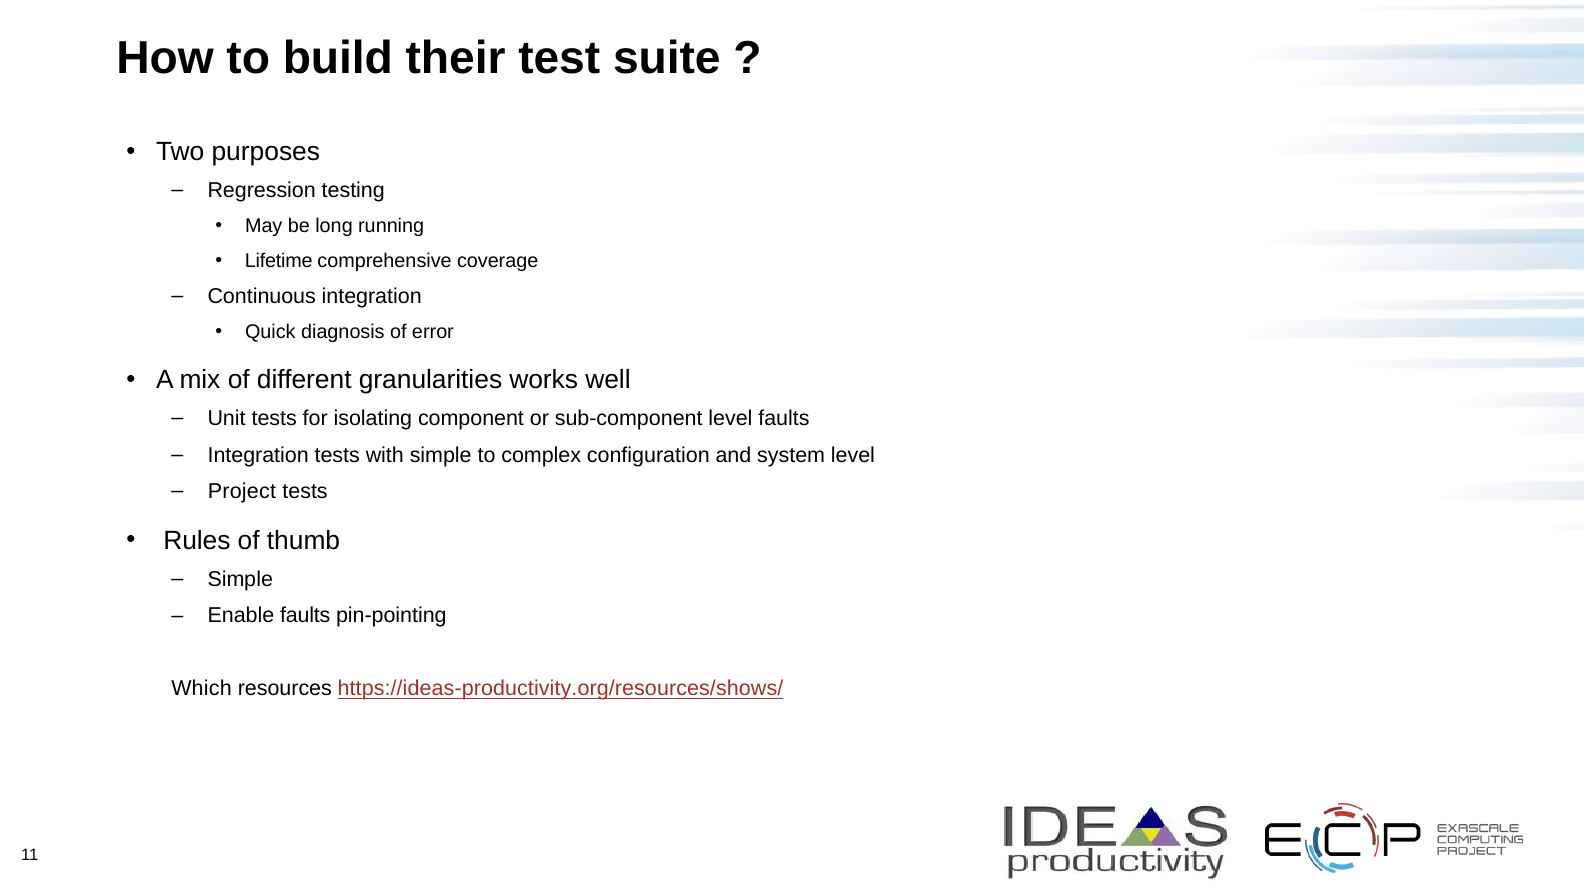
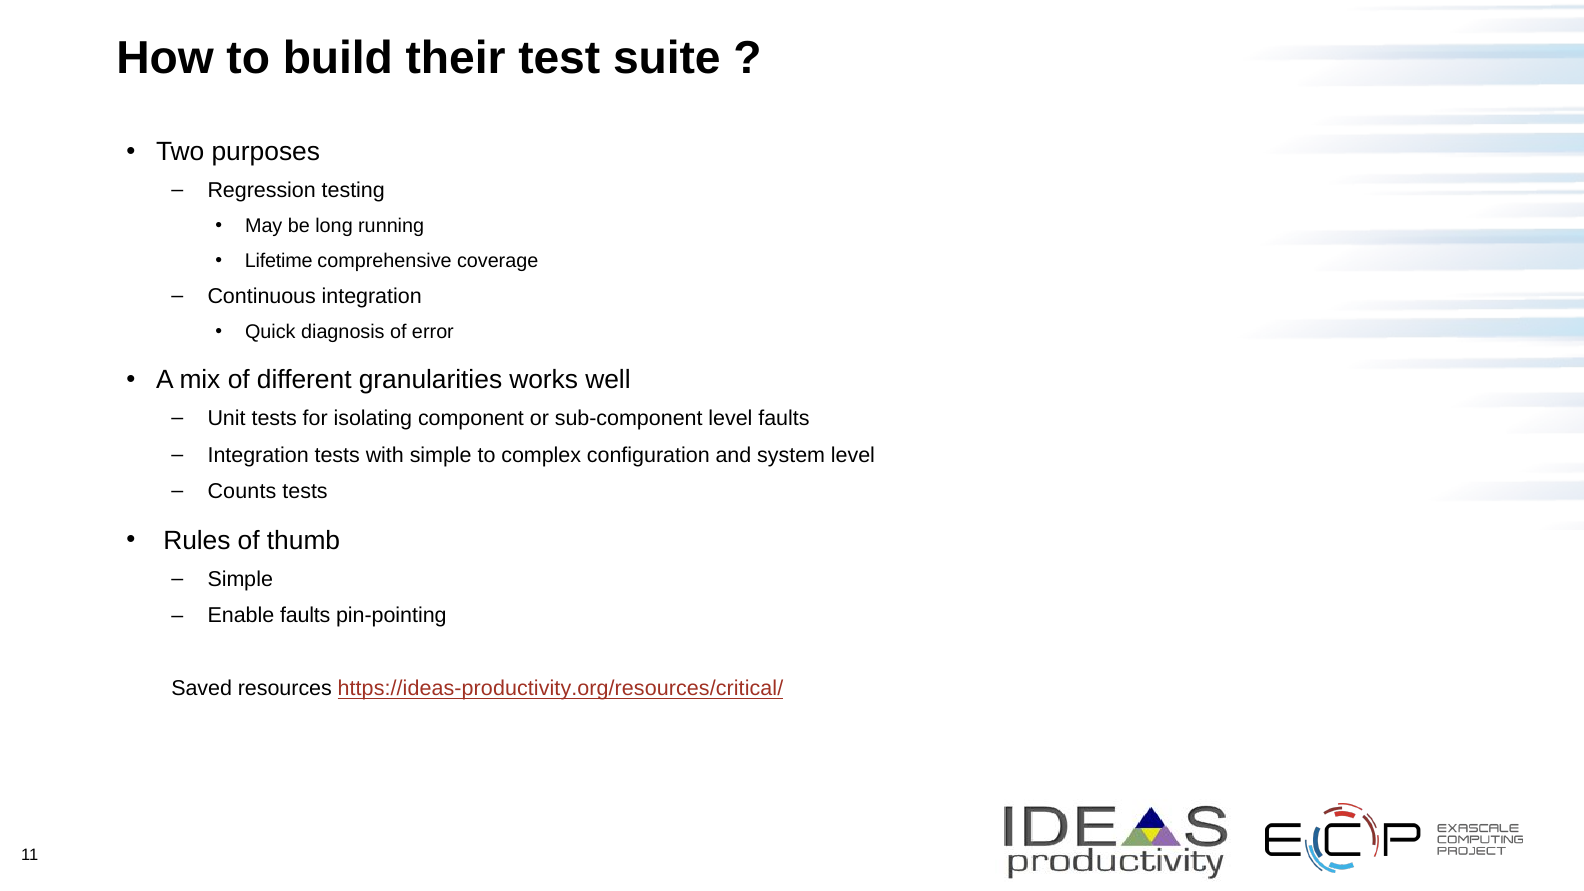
Project: Project -> Counts
Which: Which -> Saved
https://ideas-productivity.org/resources/shows/: https://ideas-productivity.org/resources/shows/ -> https://ideas-productivity.org/resources/critical/
